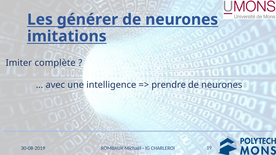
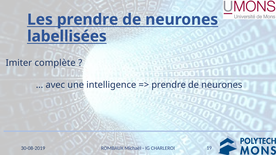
Les générer: générer -> prendre
imitations: imitations -> labellisées
